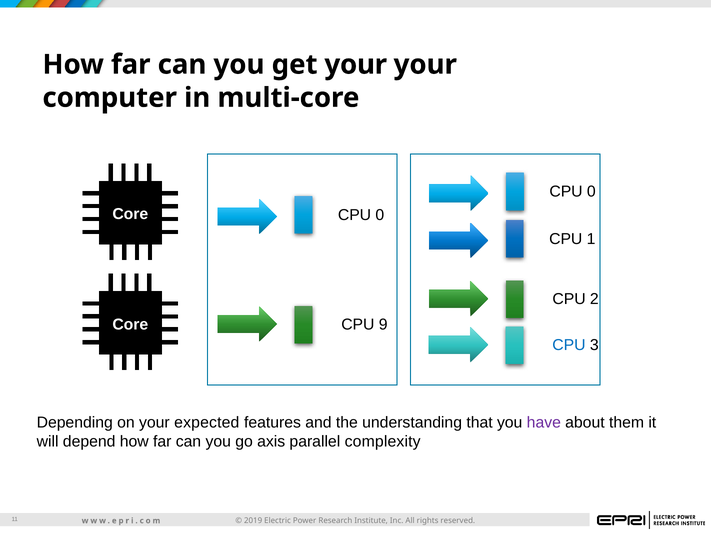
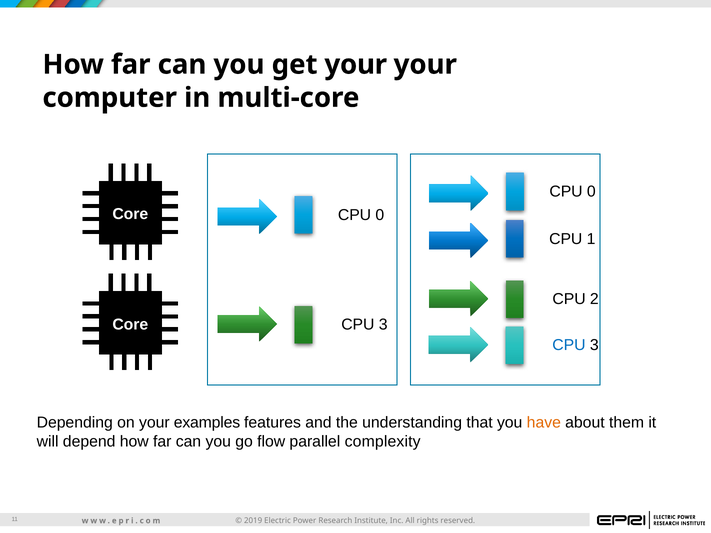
9 at (383, 325): 9 -> 3
expected: expected -> examples
have colour: purple -> orange
axis: axis -> flow
